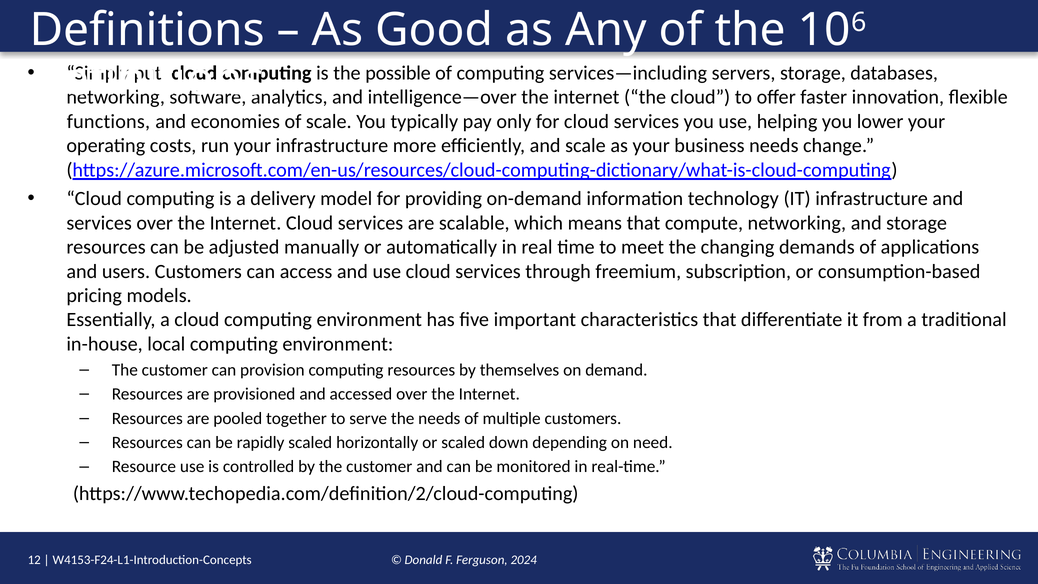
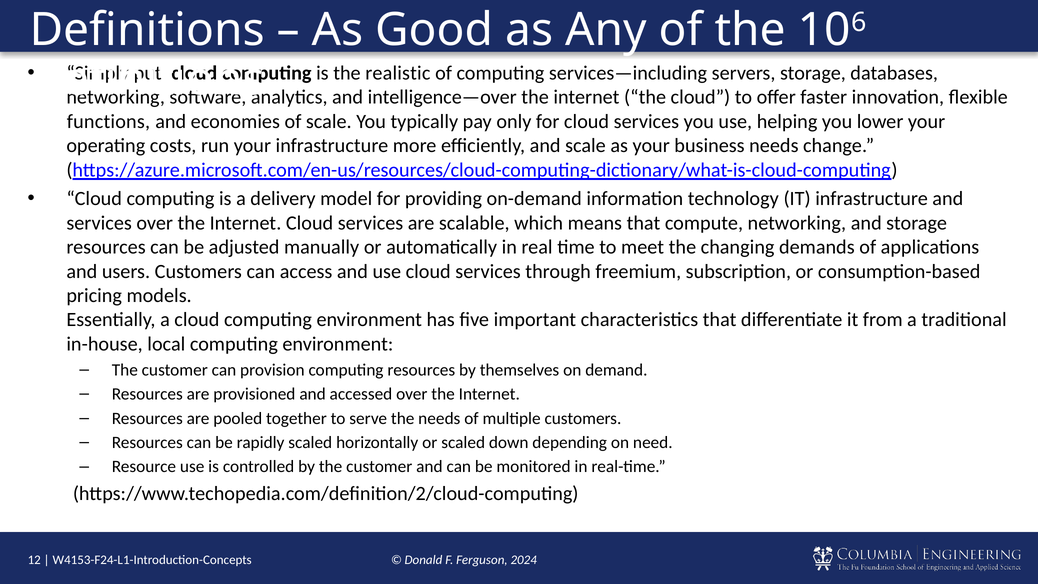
possible: possible -> realistic
